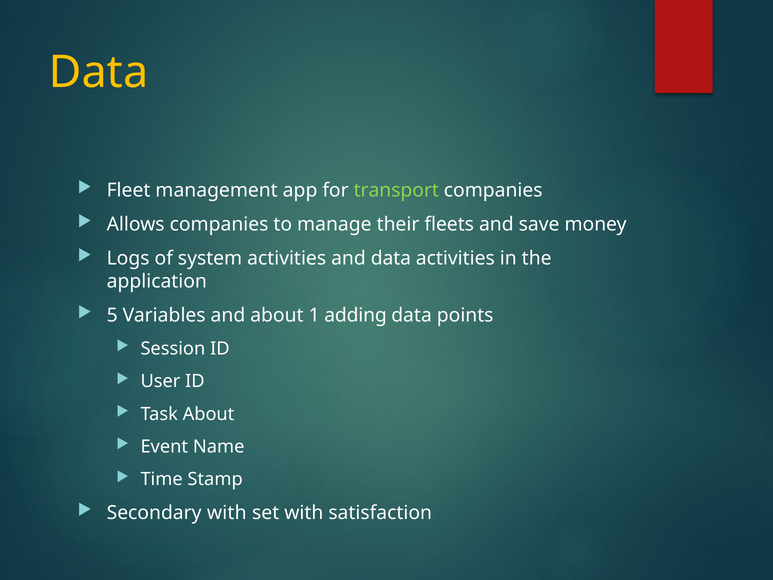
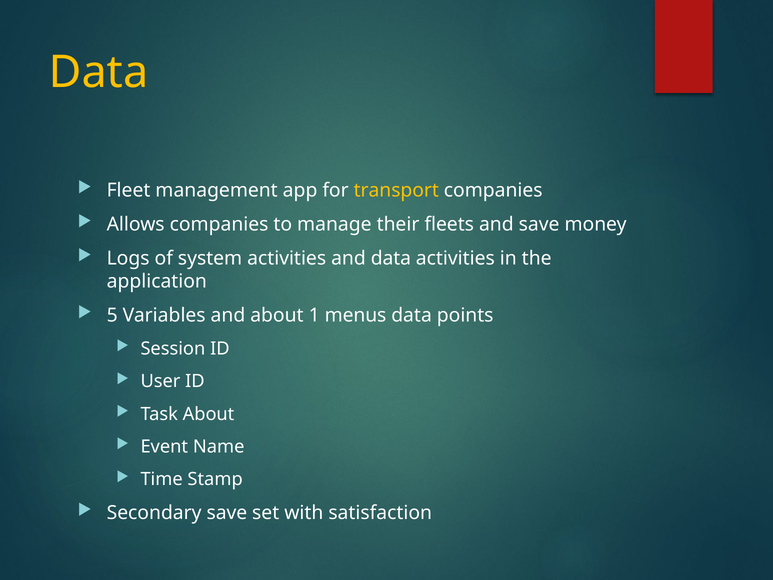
transport colour: light green -> yellow
adding: adding -> menus
Secondary with: with -> save
